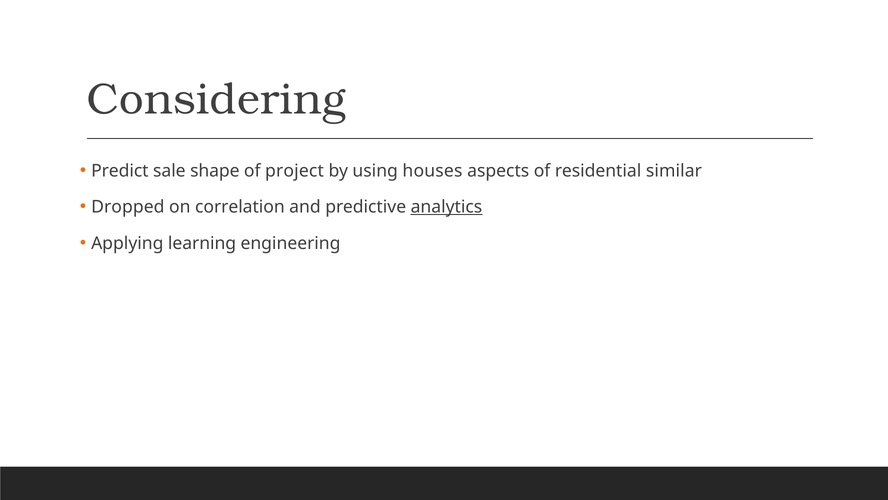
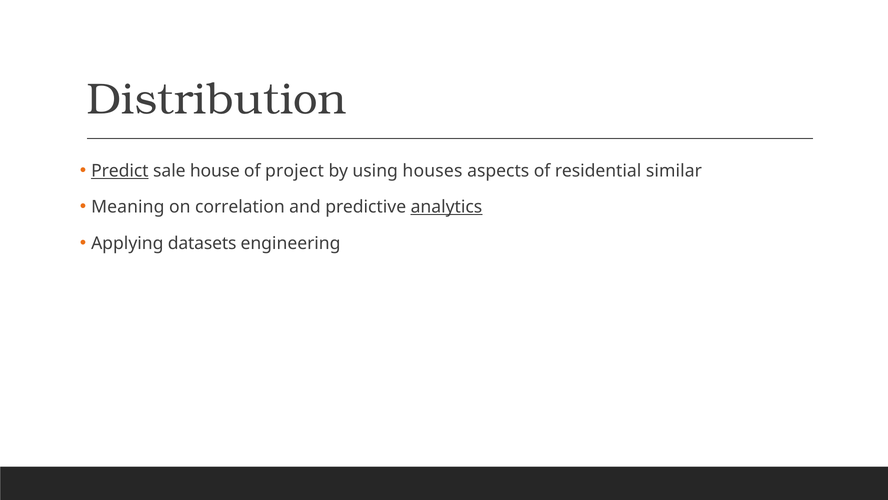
Considering: Considering -> Distribution
Predict underline: none -> present
shape: shape -> house
Dropped: Dropped -> Meaning
learning: learning -> datasets
